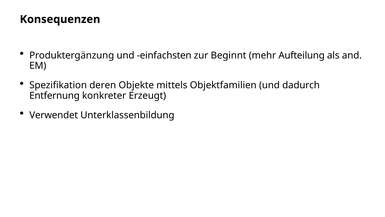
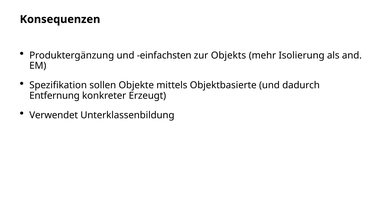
Beginnt: Beginnt -> Objekts
Aufteilung: Aufteilung -> Isolierung
deren: deren -> sollen
Objektfamilien: Objektfamilien -> Objektbasierte
